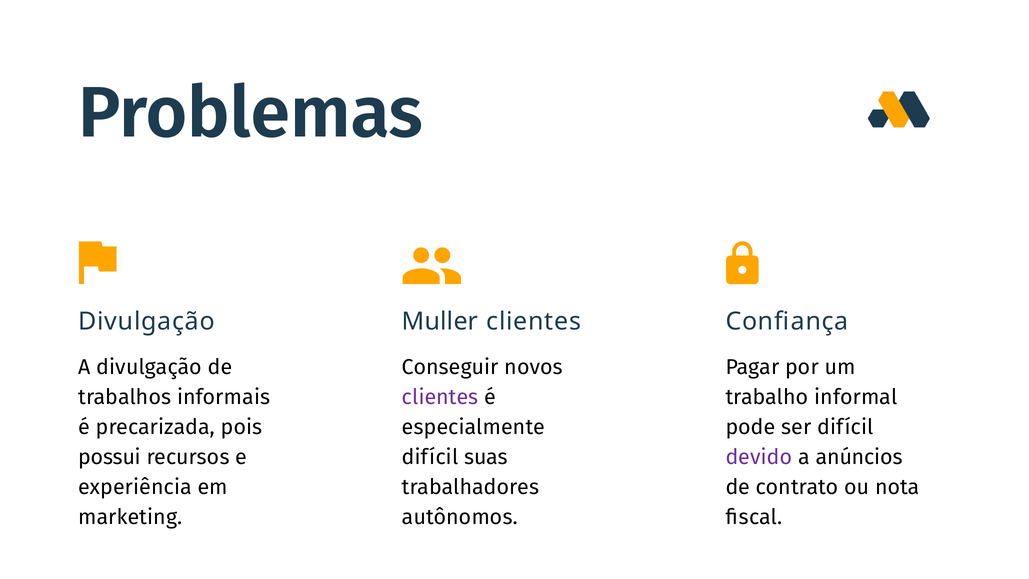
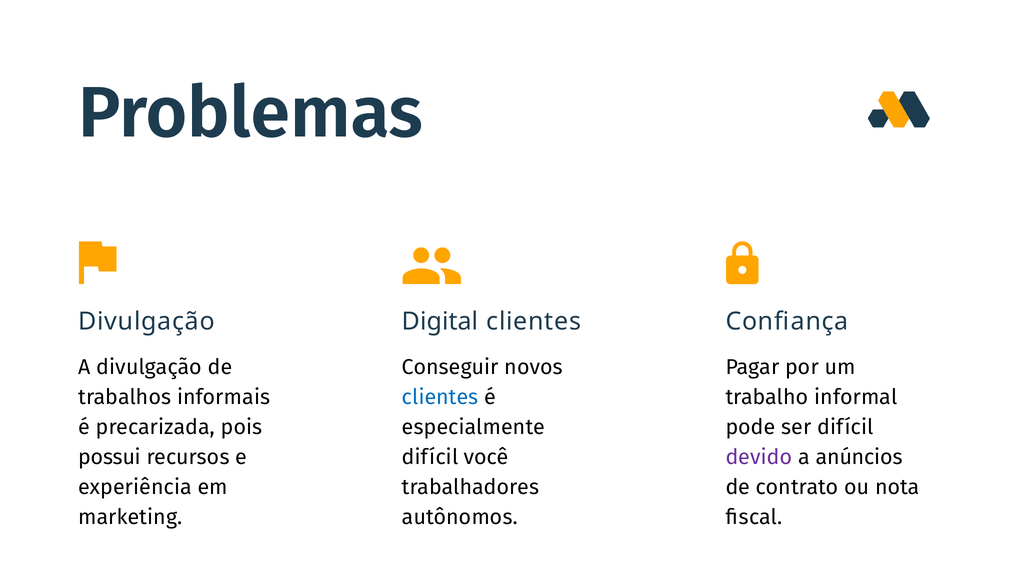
Muller: Muller -> Digital
clientes at (440, 397) colour: purple -> blue
suas: suas -> você
